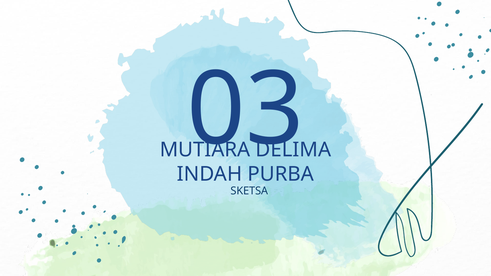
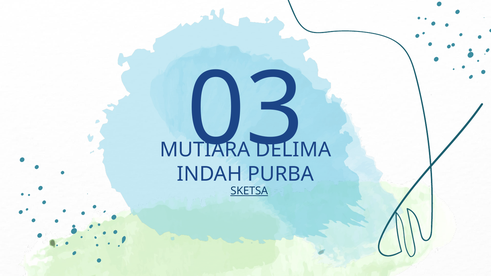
SKETSA underline: none -> present
